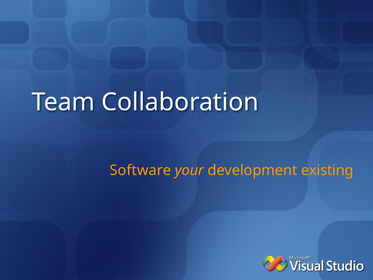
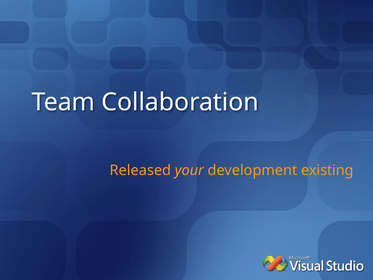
Software: Software -> Released
